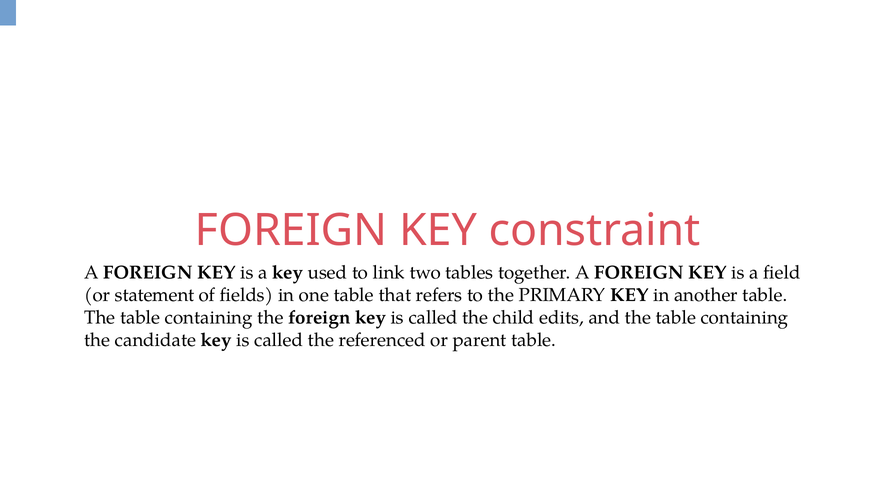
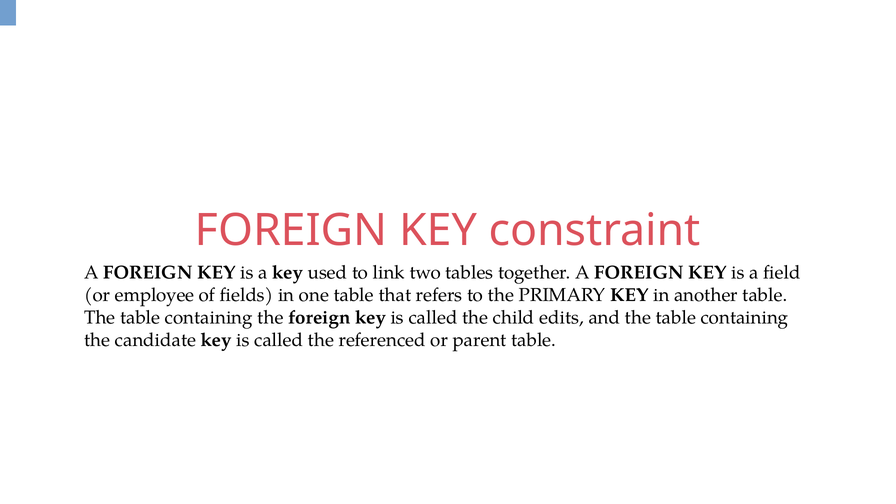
statement: statement -> employee
